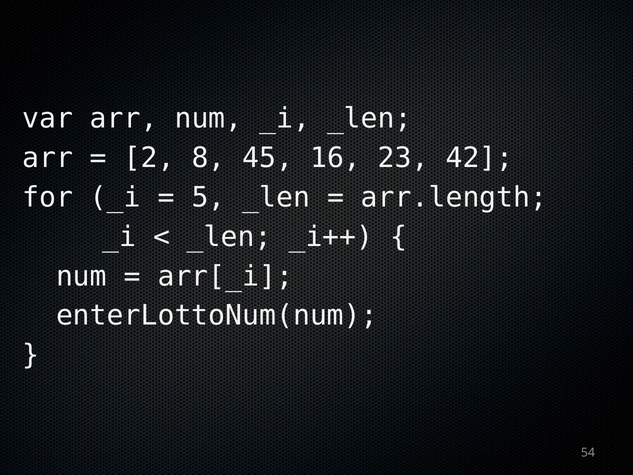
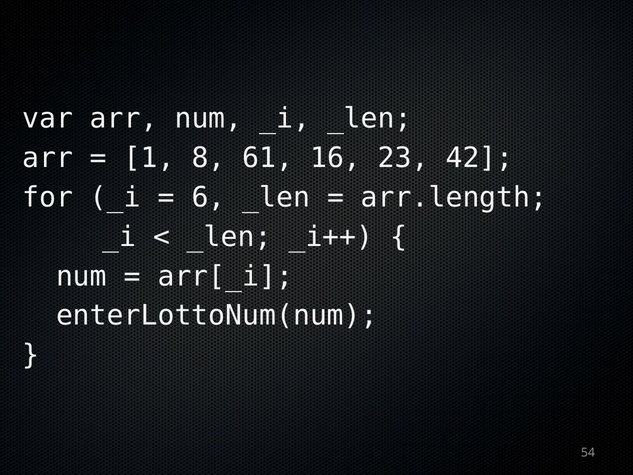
2: 2 -> 1
45: 45 -> 61
5: 5 -> 6
